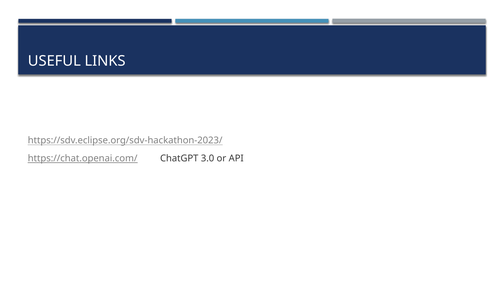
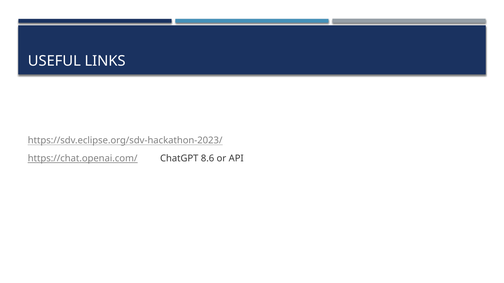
3.0: 3.0 -> 8.6
